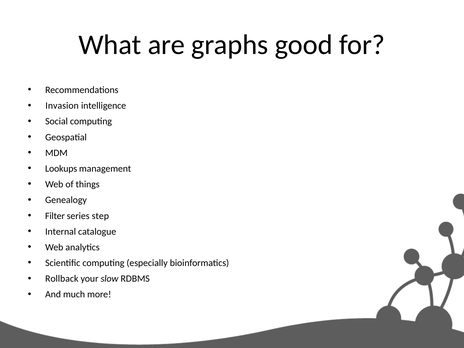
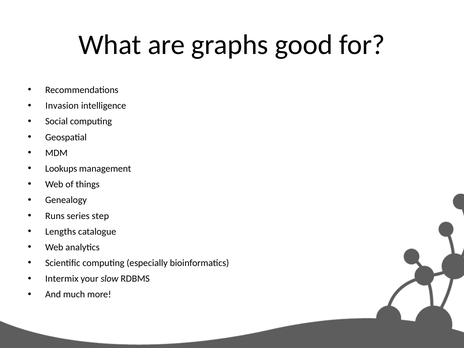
Filter: Filter -> Runs
Internal: Internal -> Lengths
Rollback: Rollback -> Intermix
